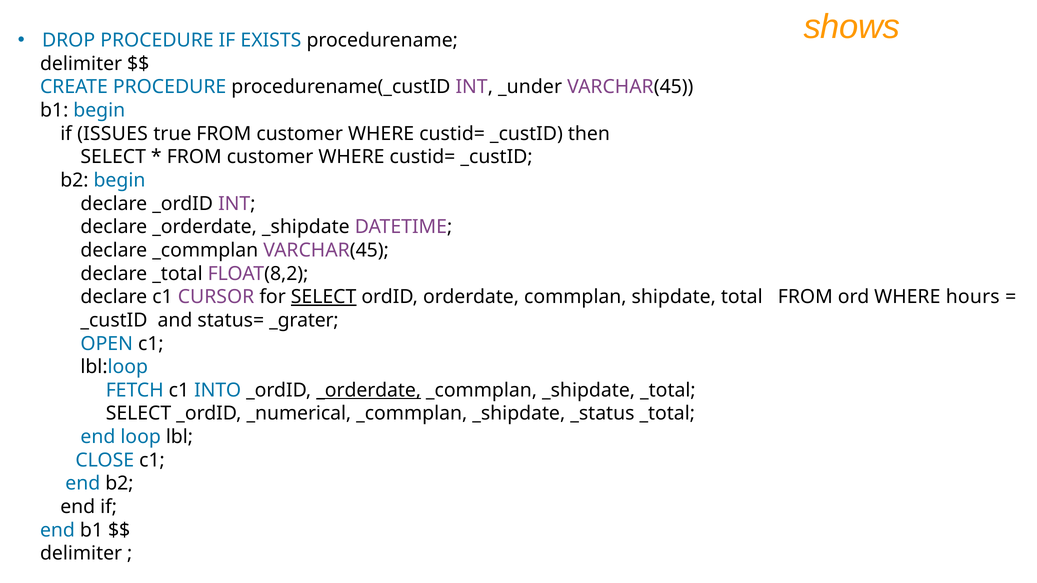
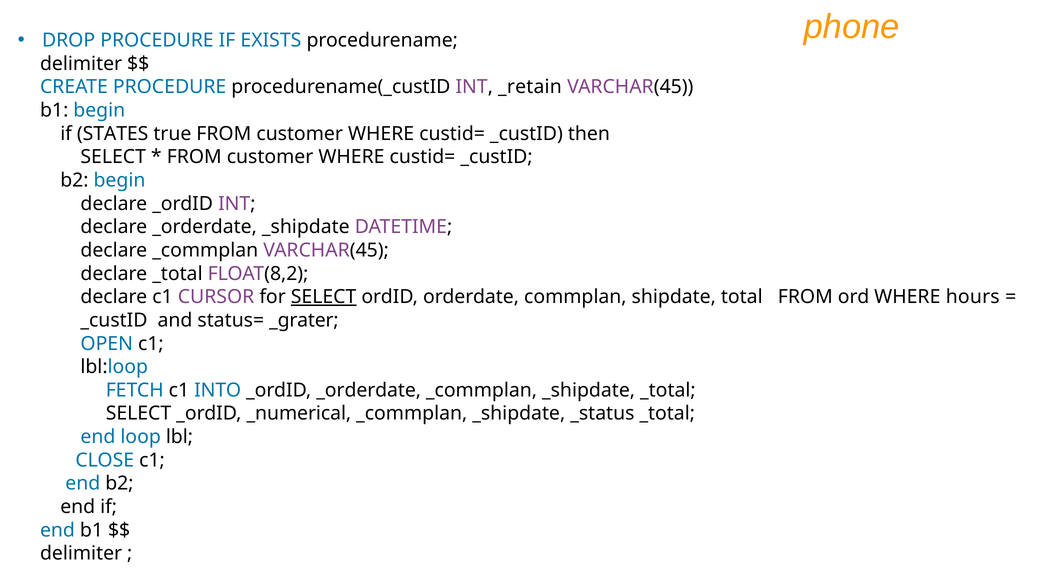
shows: shows -> phone
_under: _under -> _retain
ISSUES: ISSUES -> STATES
_orderdate at (369, 390) underline: present -> none
